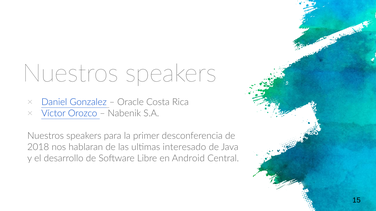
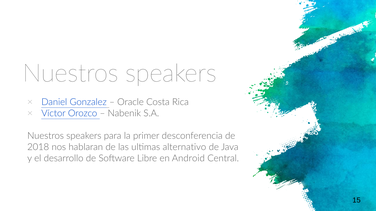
interesado: interesado -> alternativo
